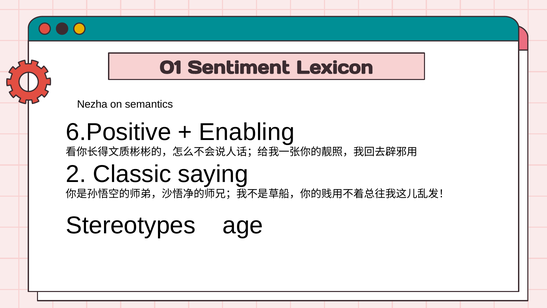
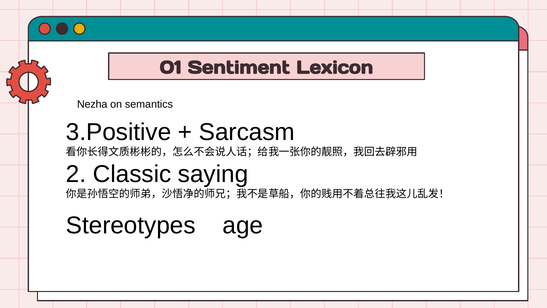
6.Positive: 6.Positive -> 3.Positive
Enabling: Enabling -> Sarcasm
